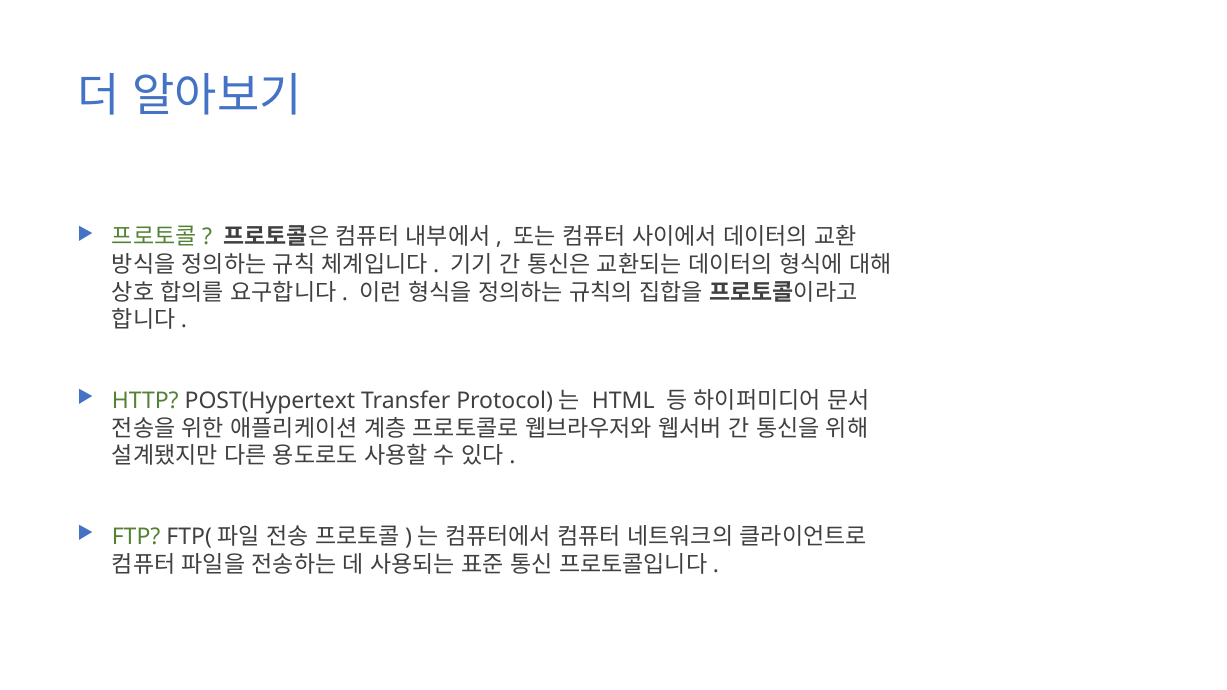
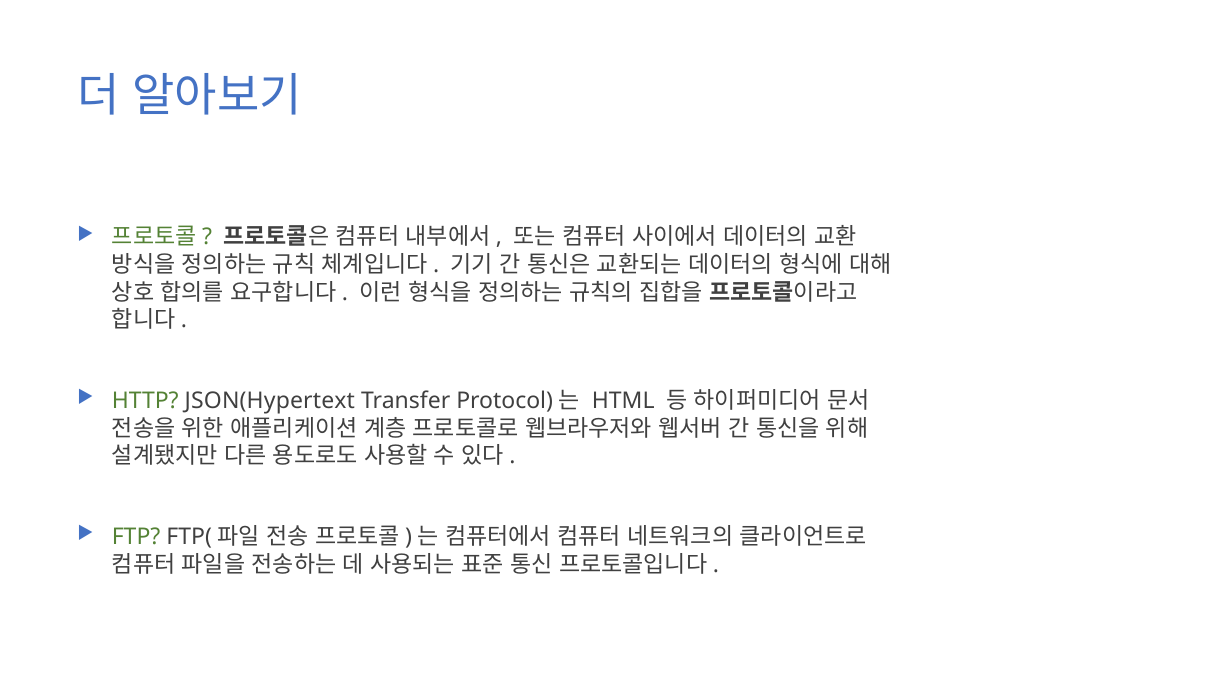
POST(Hypertext: POST(Hypertext -> JSON(Hypertext
